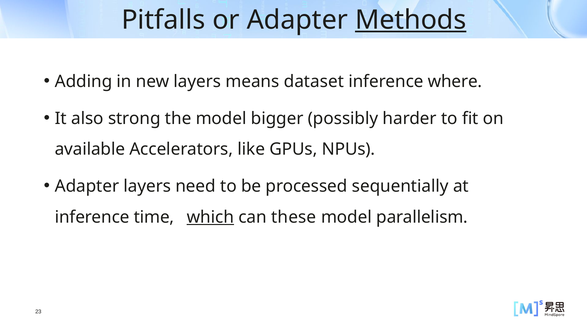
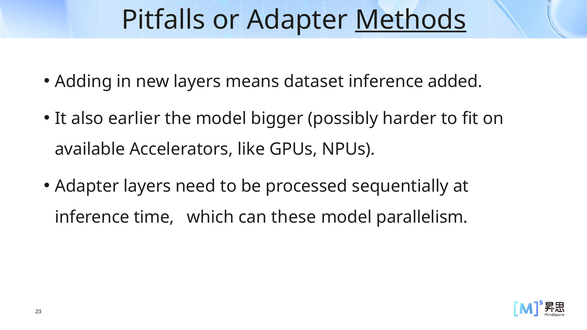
where: where -> added
strong: strong -> earlier
which underline: present -> none
